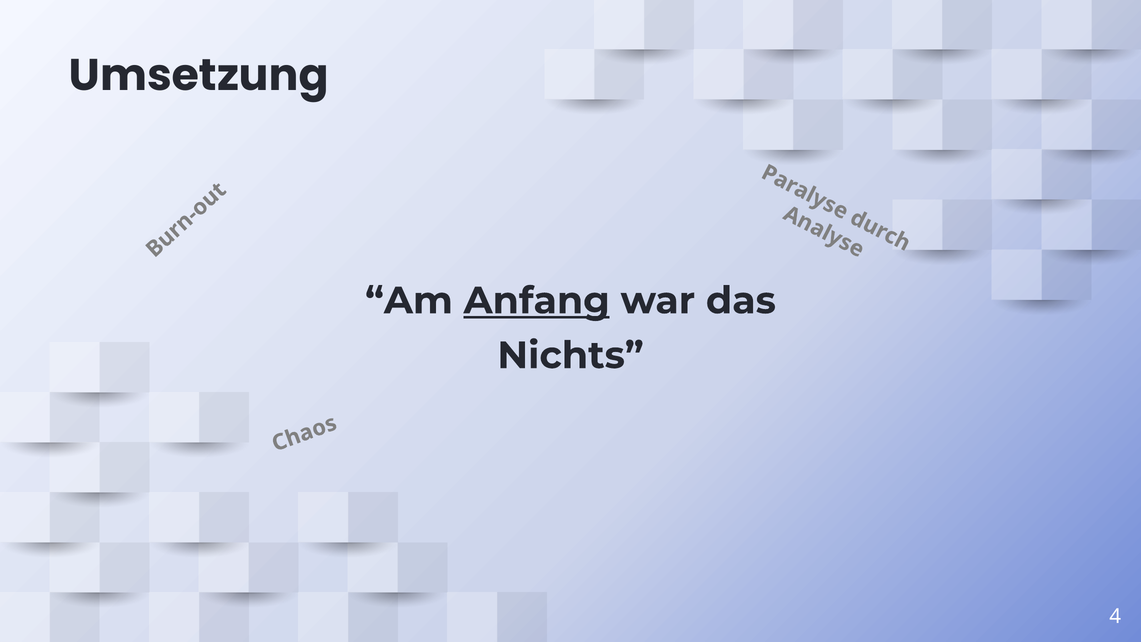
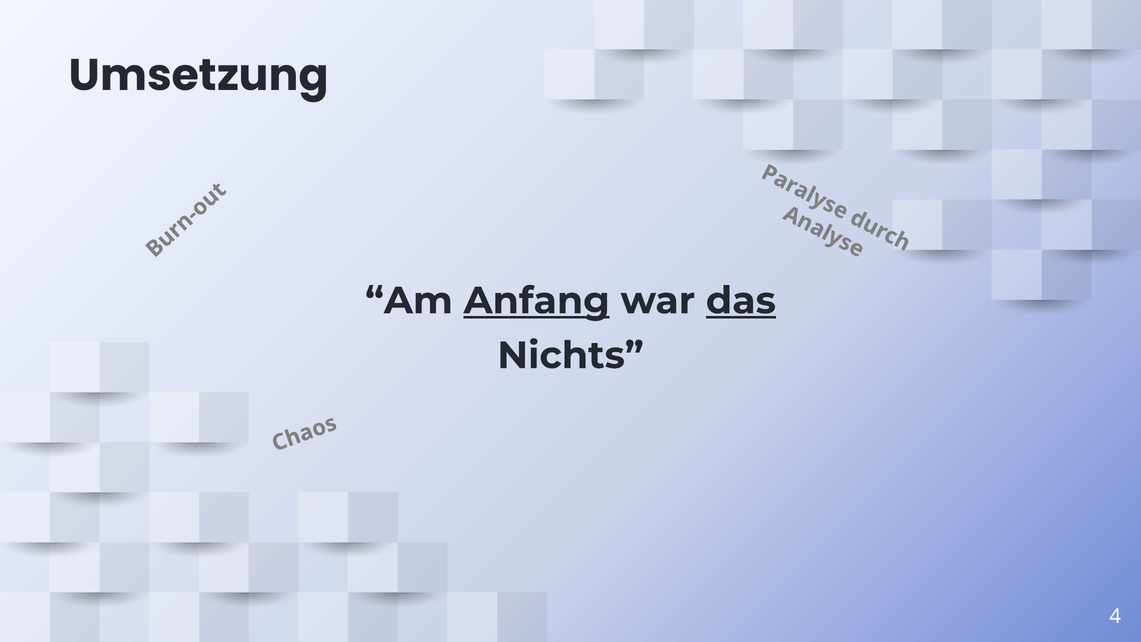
das underline: none -> present
